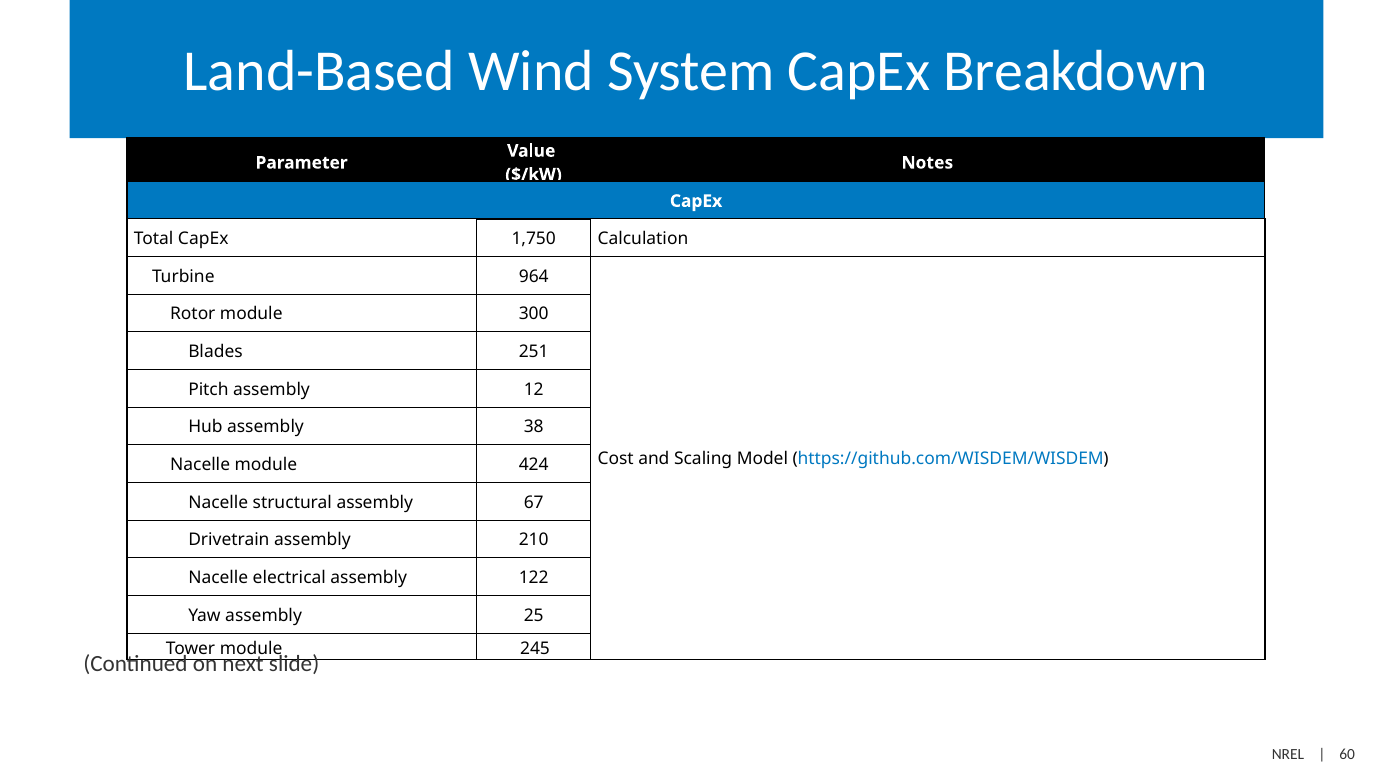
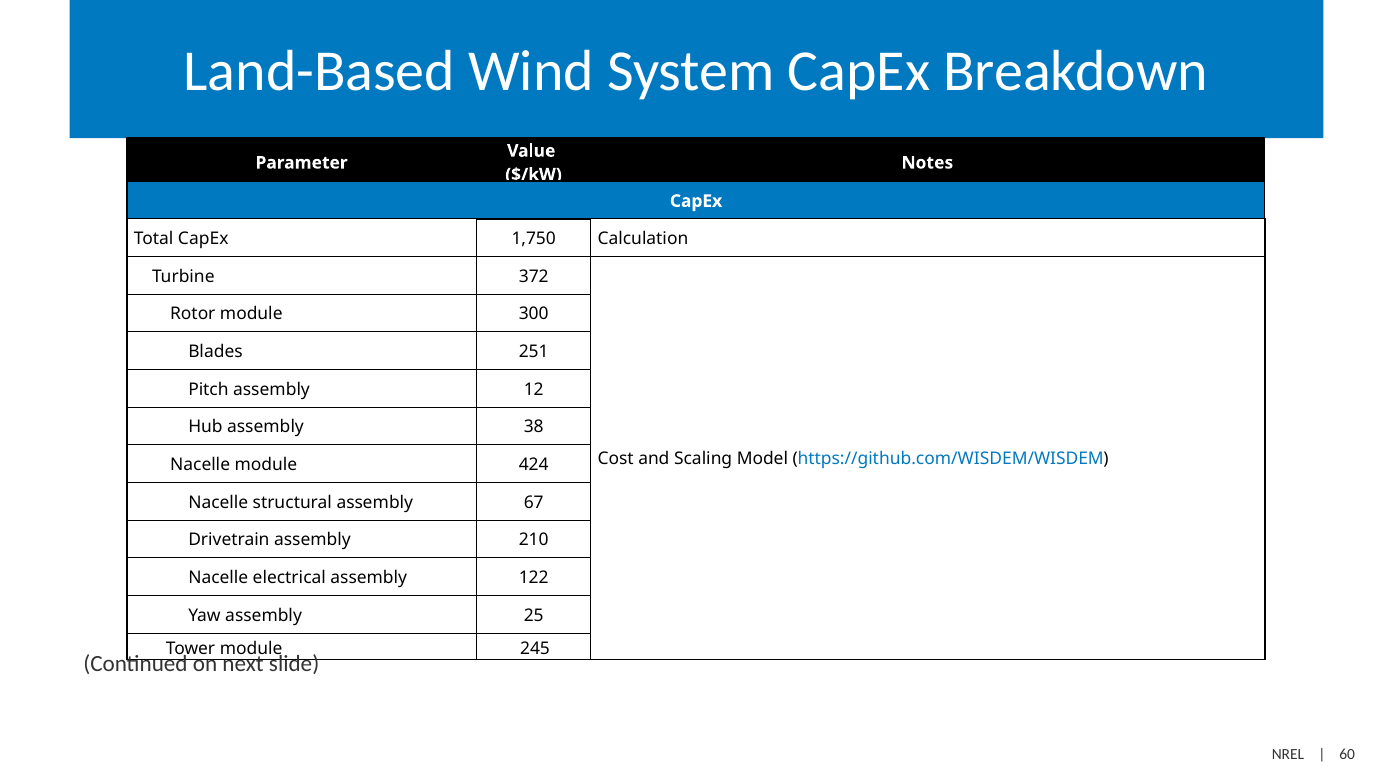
964: 964 -> 372
